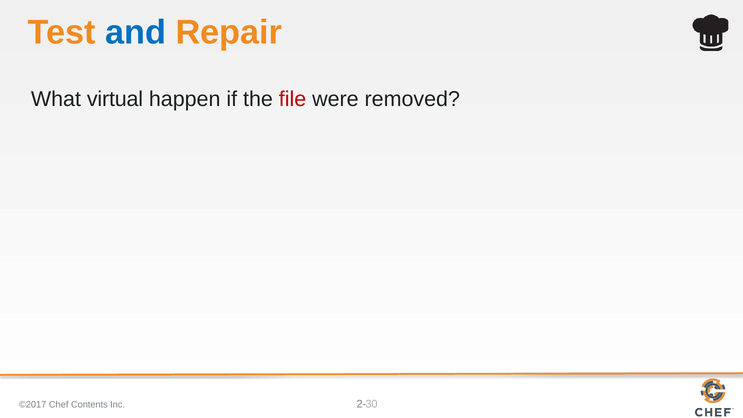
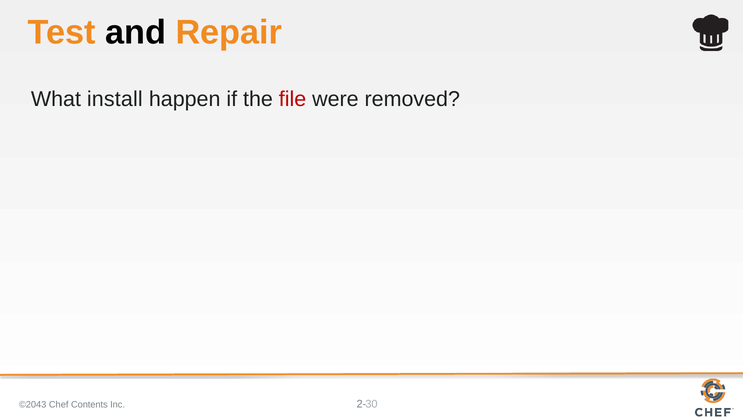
and colour: blue -> black
virtual: virtual -> install
©2017: ©2017 -> ©2043
